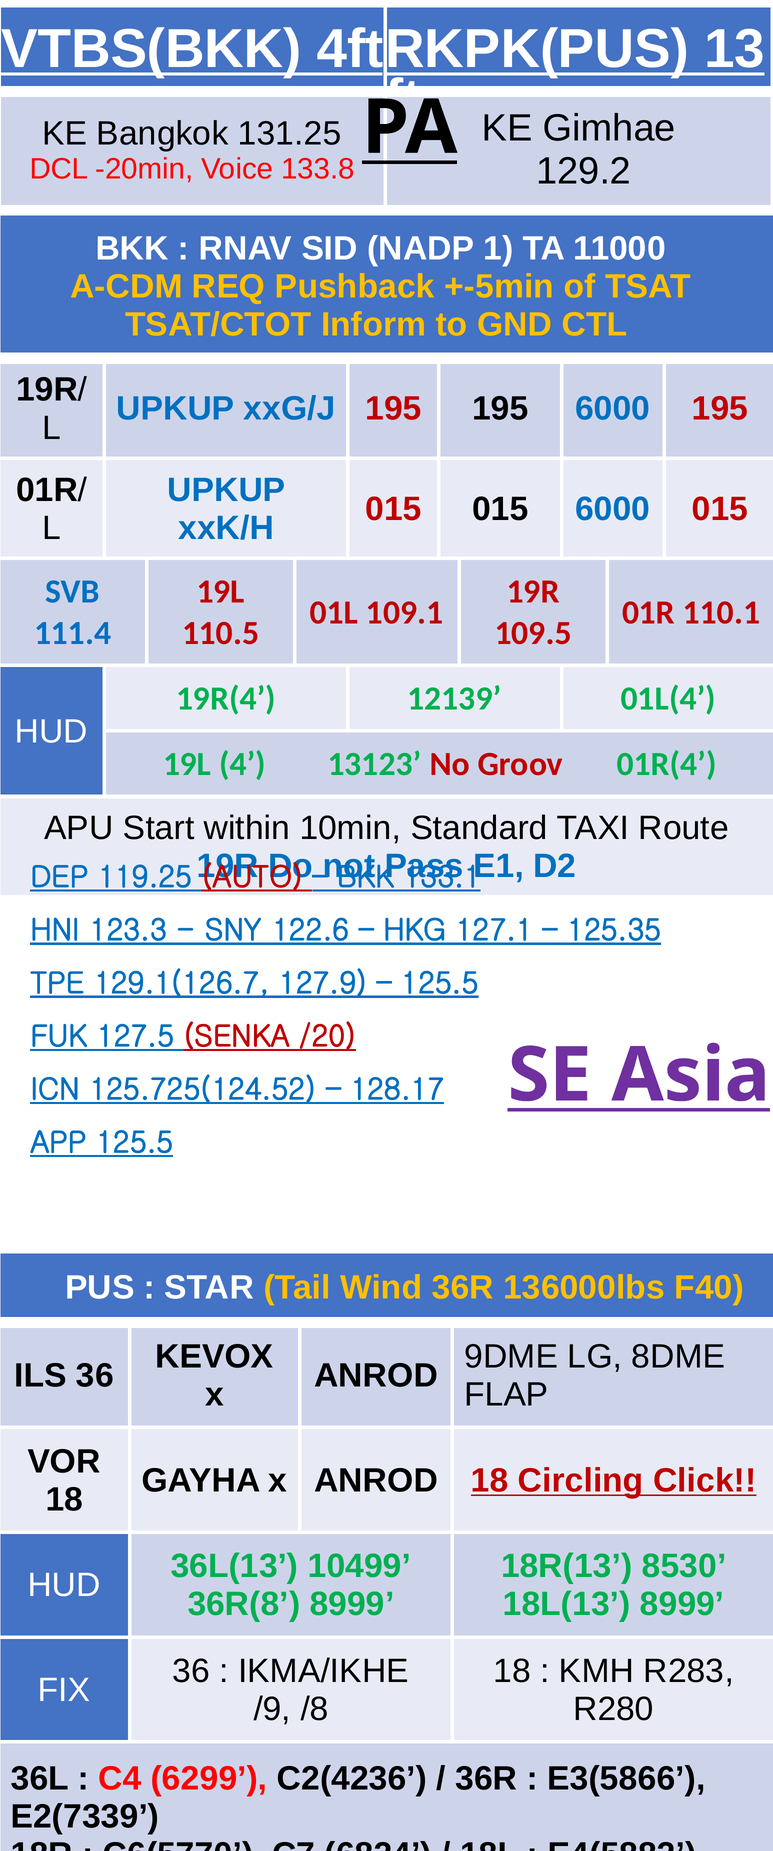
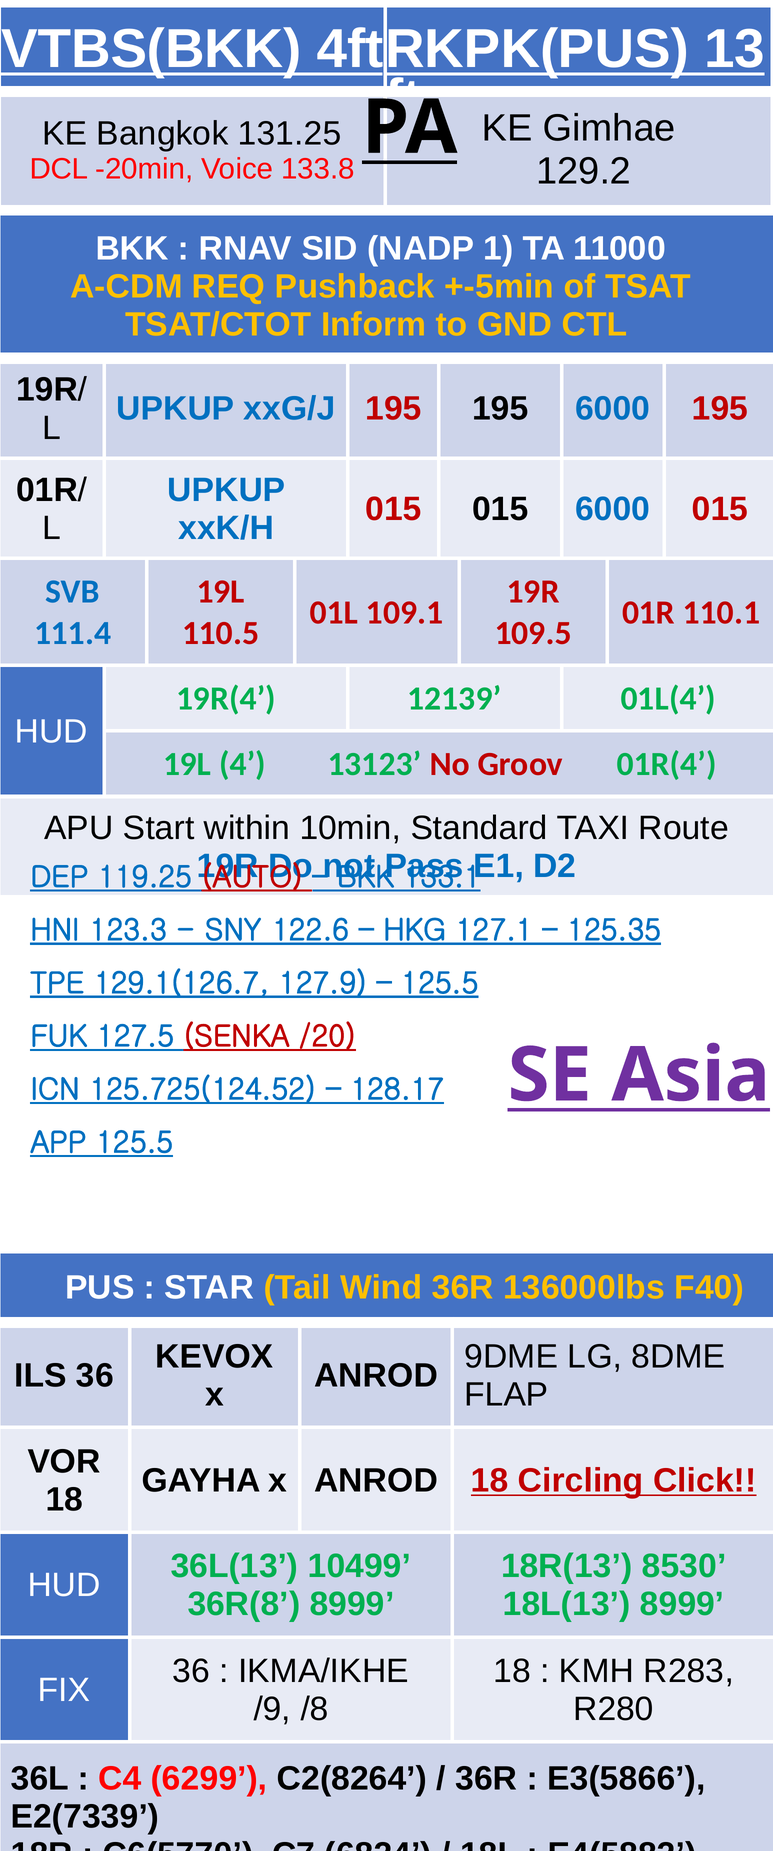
C2(4236: C2(4236 -> C2(8264
